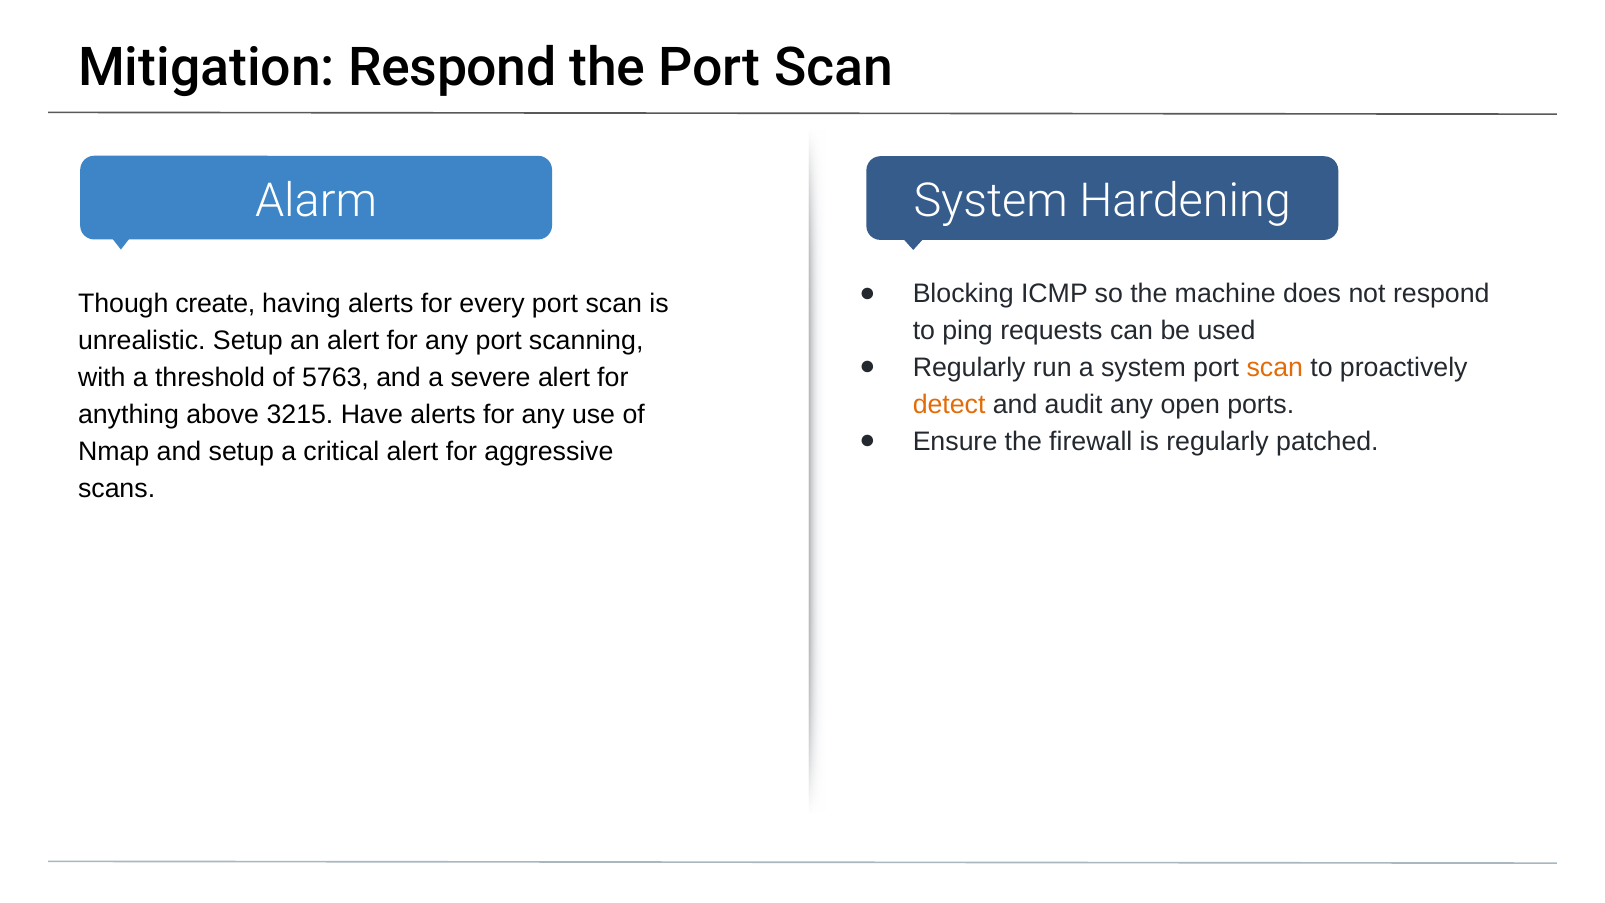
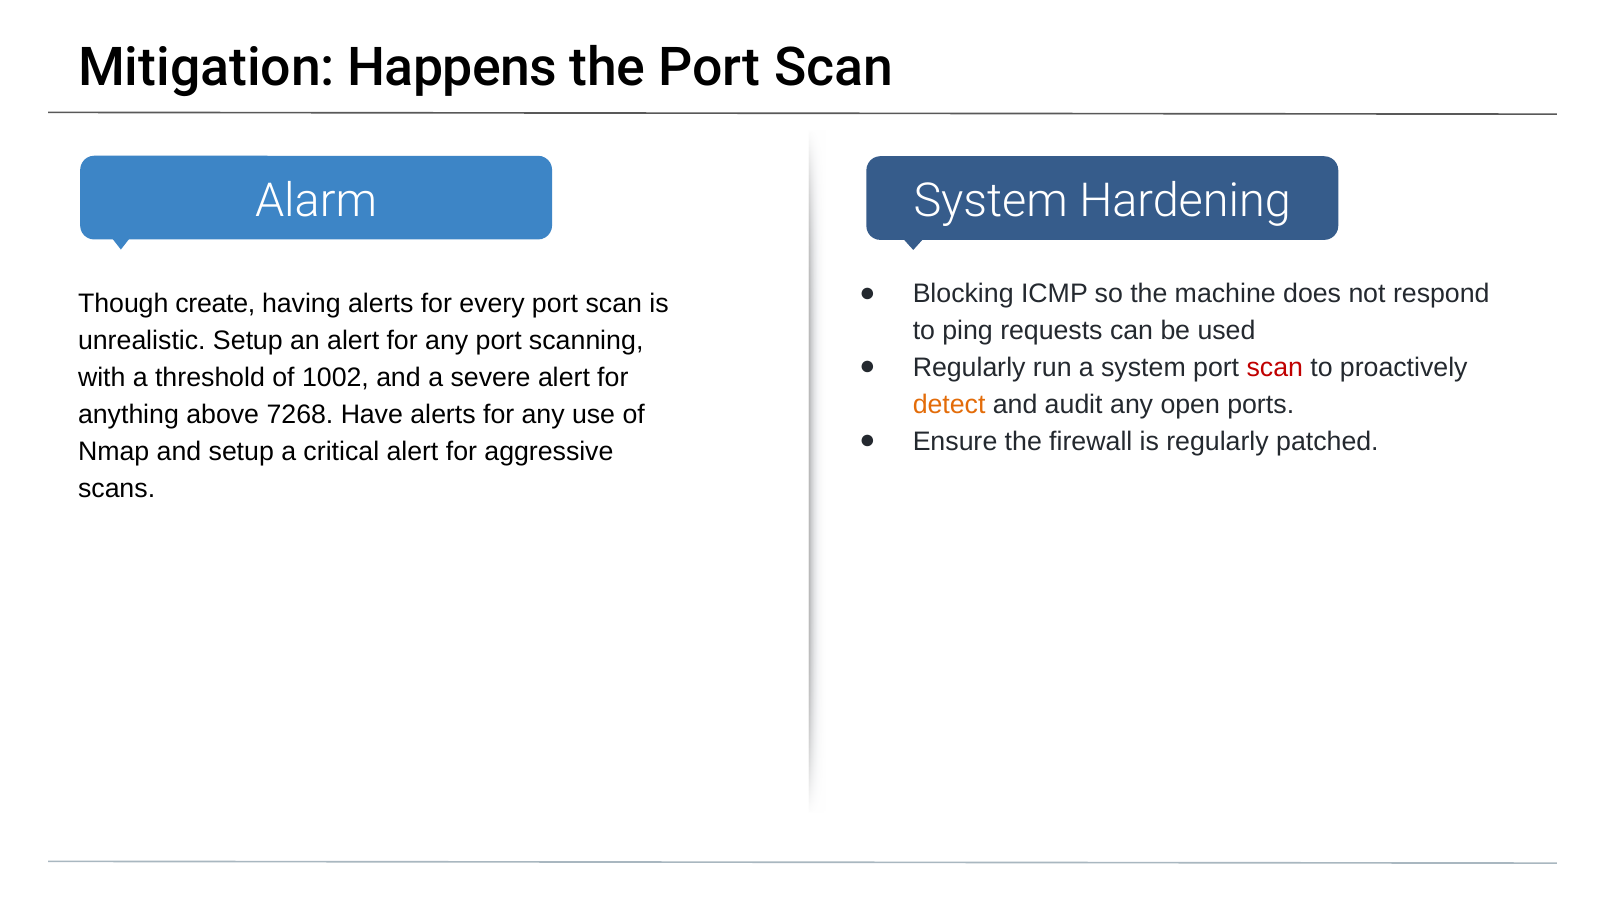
Mitigation Respond: Respond -> Happens
scan at (1275, 367) colour: orange -> red
5763: 5763 -> 1002
3215: 3215 -> 7268
